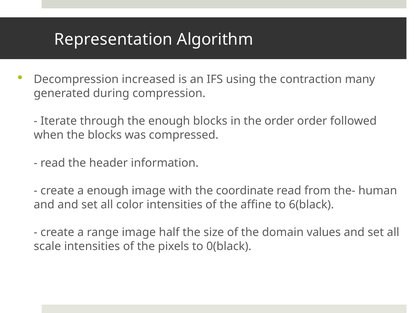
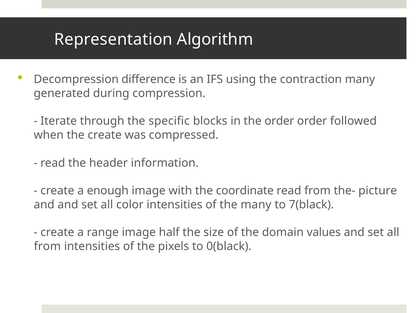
increased: increased -> difference
the enough: enough -> specific
the blocks: blocks -> create
human: human -> picture
the affine: affine -> many
6(black: 6(black -> 7(black
scale at (47, 246): scale -> from
